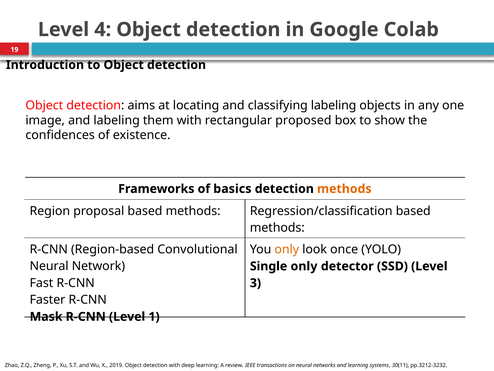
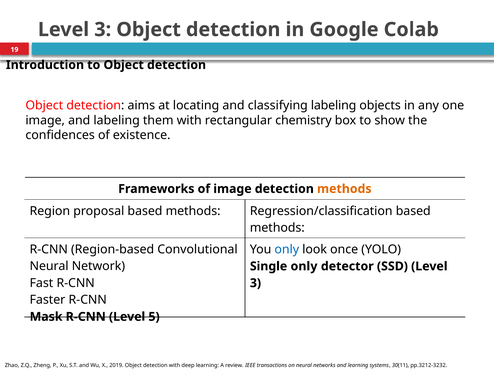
4 at (103, 30): 4 -> 3
proposed: proposed -> chemistry
of basics: basics -> image
only at (287, 249) colour: orange -> blue
1: 1 -> 5
